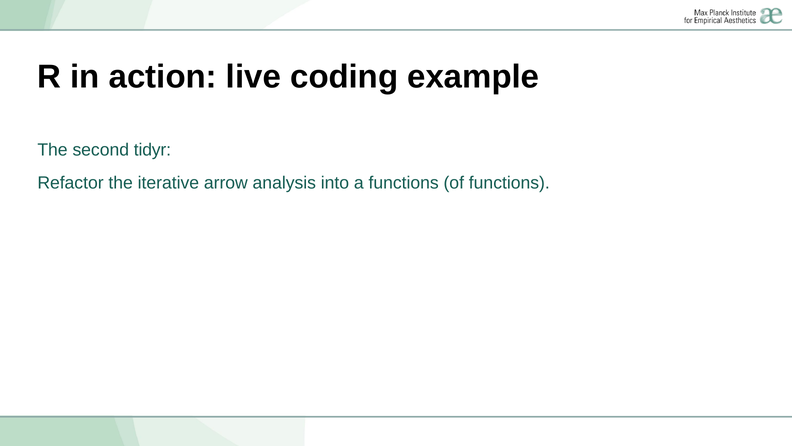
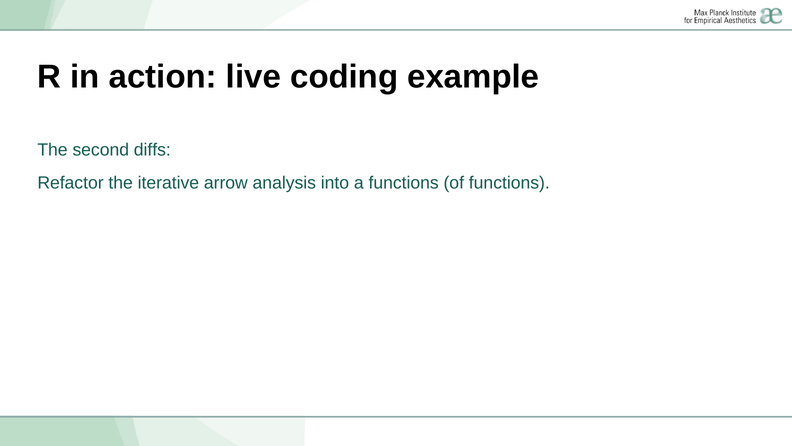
tidyr: tidyr -> diffs
